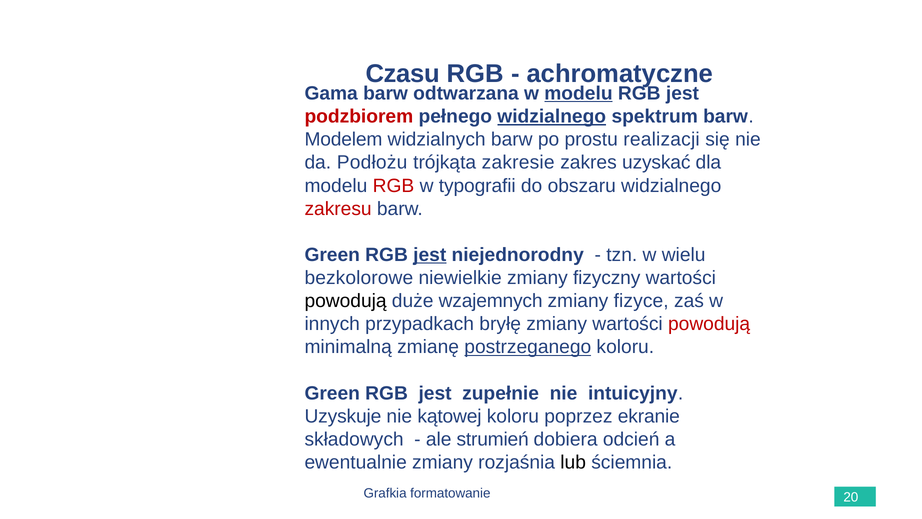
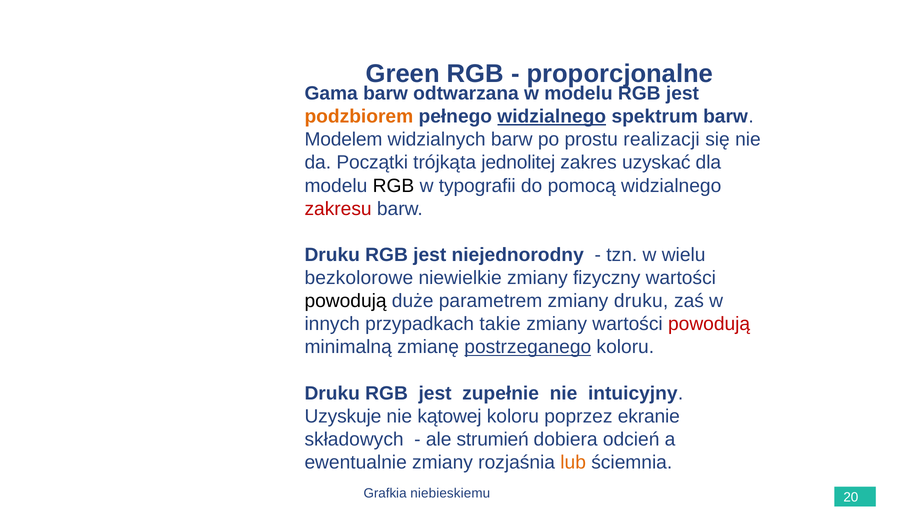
Czasu: Czasu -> Green
achromatyczne: achromatyczne -> proporcjonalne
modelu at (578, 93) underline: present -> none
podzbiorem colour: red -> orange
Podłożu: Podłożu -> Początki
zakresie: zakresie -> jednolitej
RGB at (393, 186) colour: red -> black
obszaru: obszaru -> pomocą
Green at (332, 255): Green -> Druku
jest at (430, 255) underline: present -> none
wzajemnych: wzajemnych -> parametrem
zmiany fizyce: fizyce -> druku
bryłę: bryłę -> takie
Green at (332, 393): Green -> Druku
lub colour: black -> orange
formatowanie: formatowanie -> niebieskiemu
